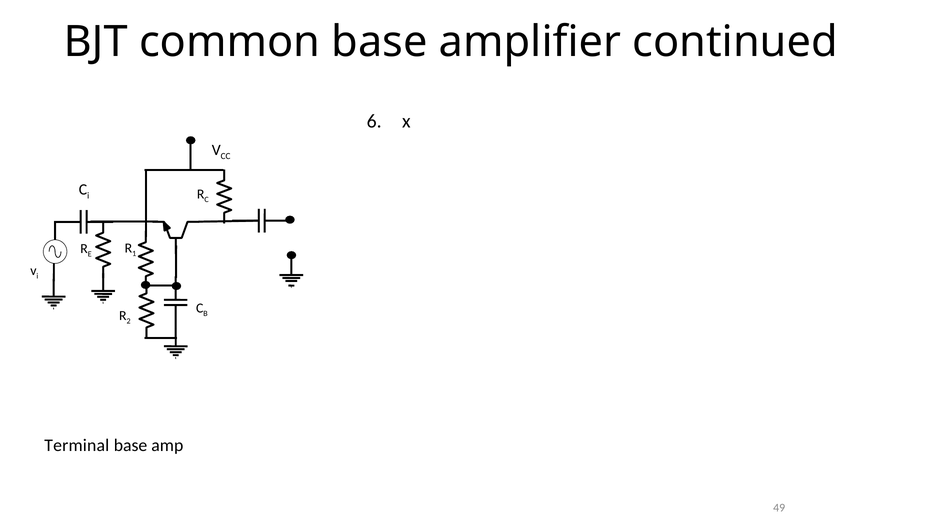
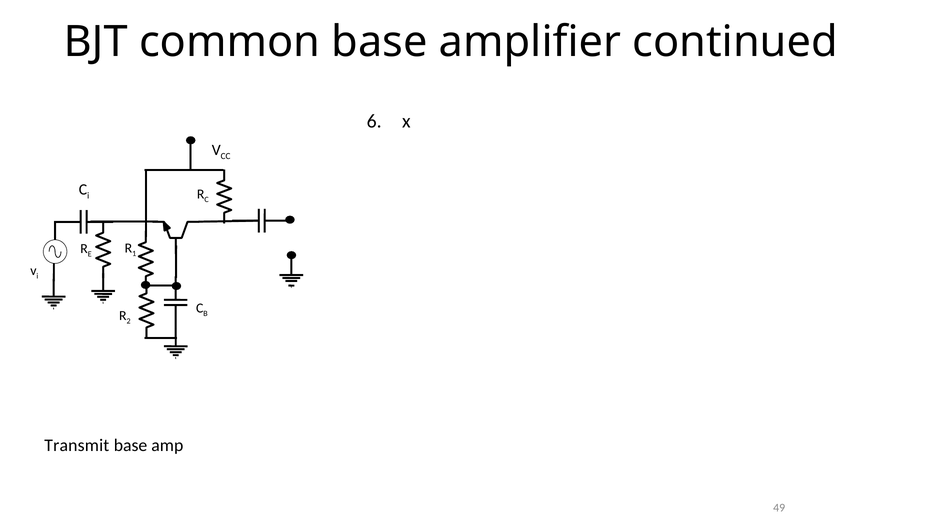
Terminal: Terminal -> Transmit
